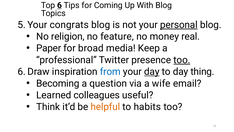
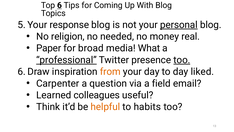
congrats: congrats -> response
feature: feature -> needed
Keep: Keep -> What
professional underline: none -> present
from colour: blue -> orange
day at (152, 72) underline: present -> none
thing: thing -> liked
Becoming: Becoming -> Carpenter
wife: wife -> field
